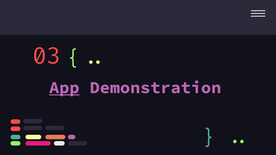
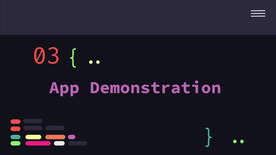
App underline: present -> none
